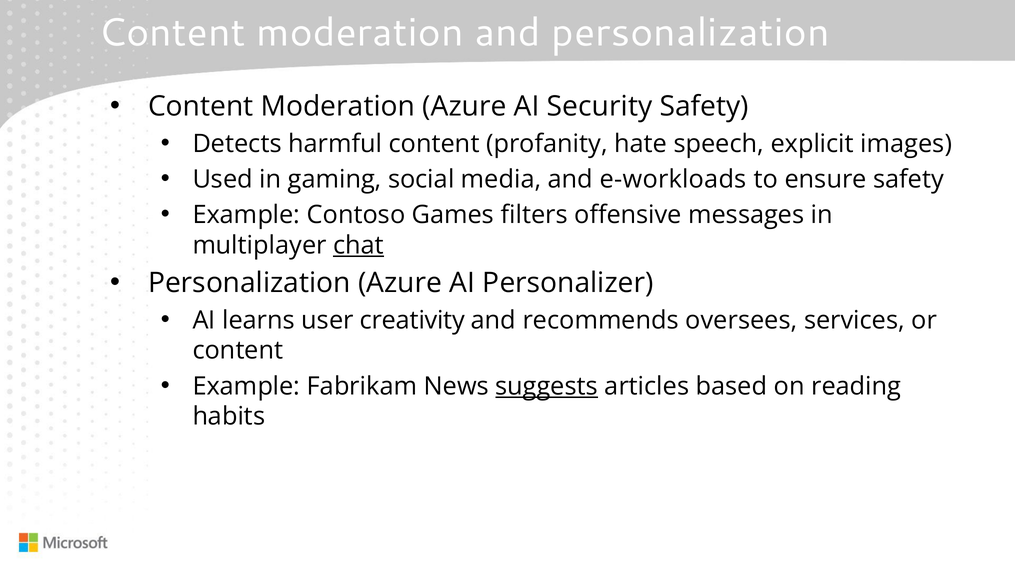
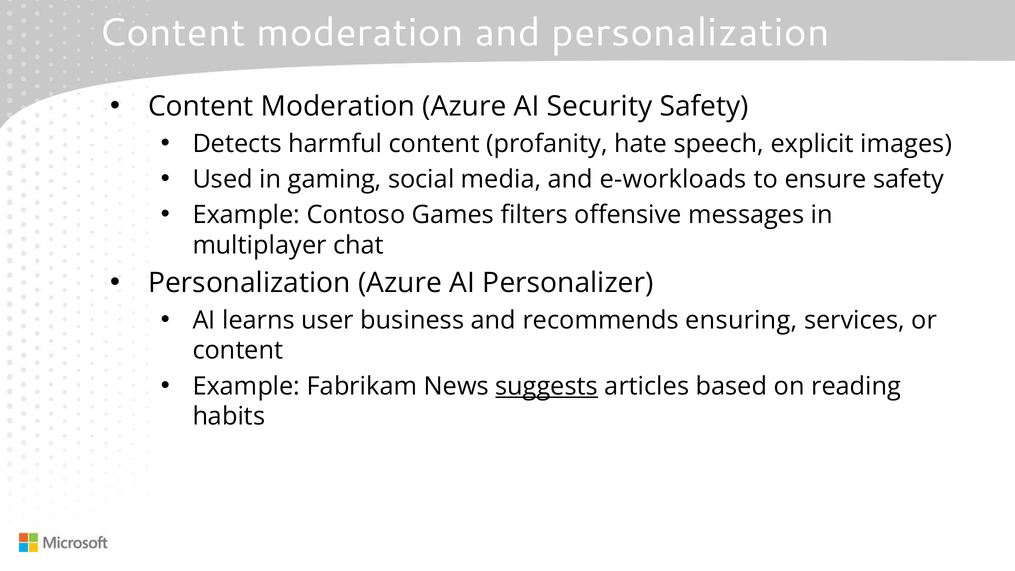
chat underline: present -> none
creativity: creativity -> business
oversees: oversees -> ensuring
